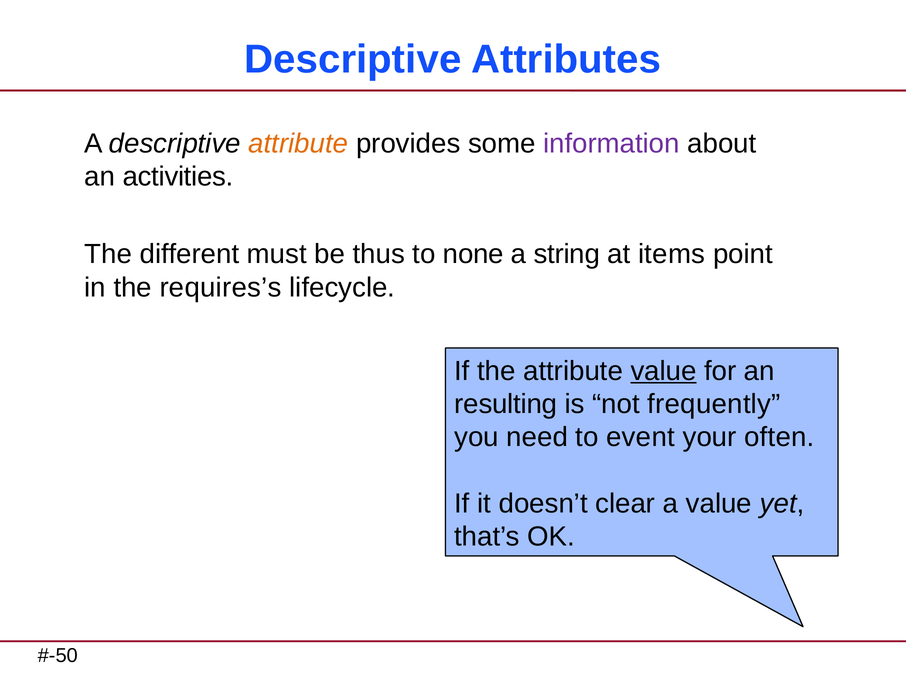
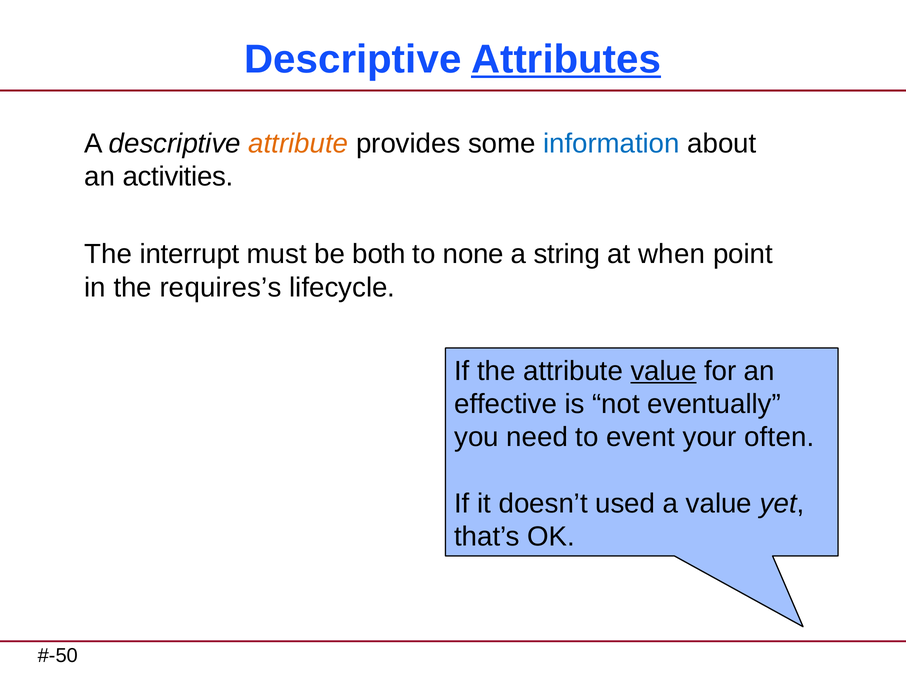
Attributes underline: none -> present
information colour: purple -> blue
different: different -> interrupt
thus: thus -> both
items: items -> when
resulting: resulting -> effective
frequently: frequently -> eventually
clear: clear -> used
